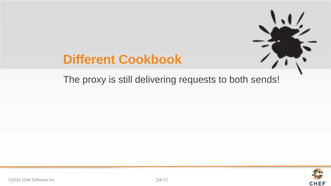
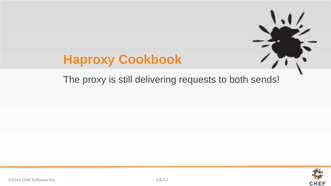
Different: Different -> Haproxy
